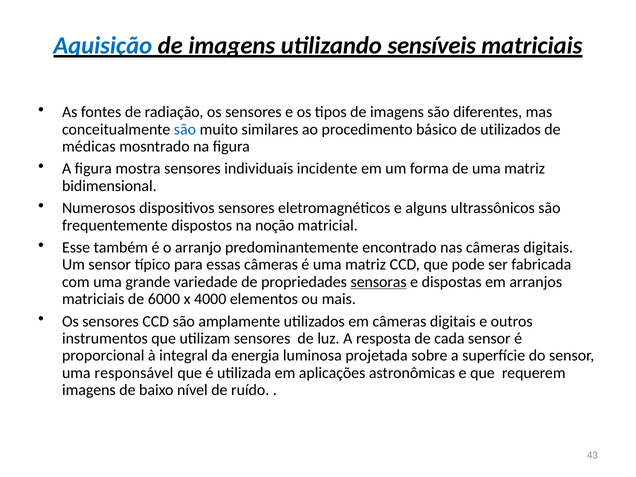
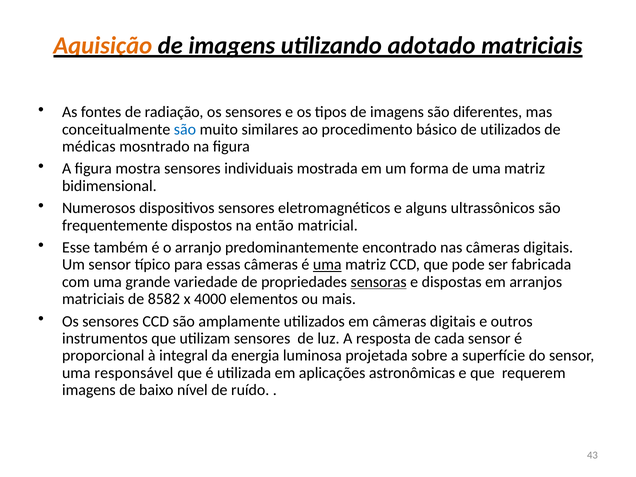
Aquisição colour: blue -> orange
sensíveis: sensíveis -> adotado
incidente: incidente -> mostrada
noção: noção -> então
uma at (327, 265) underline: none -> present
6000: 6000 -> 8582
